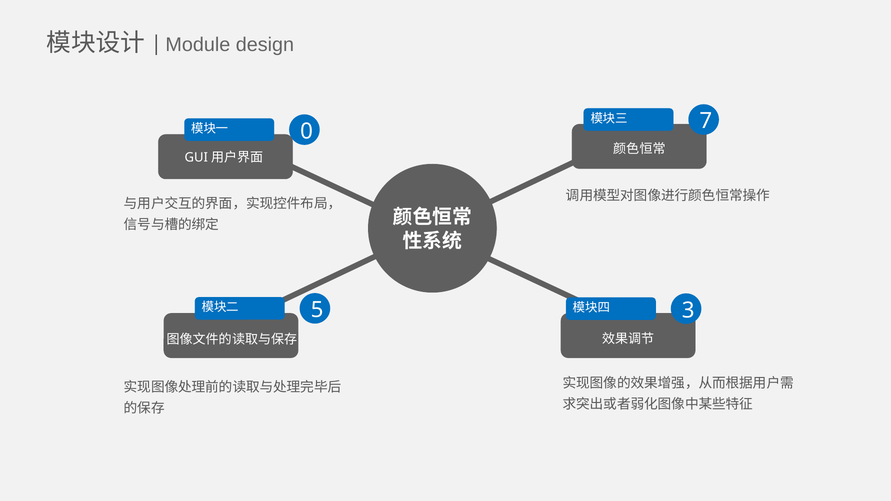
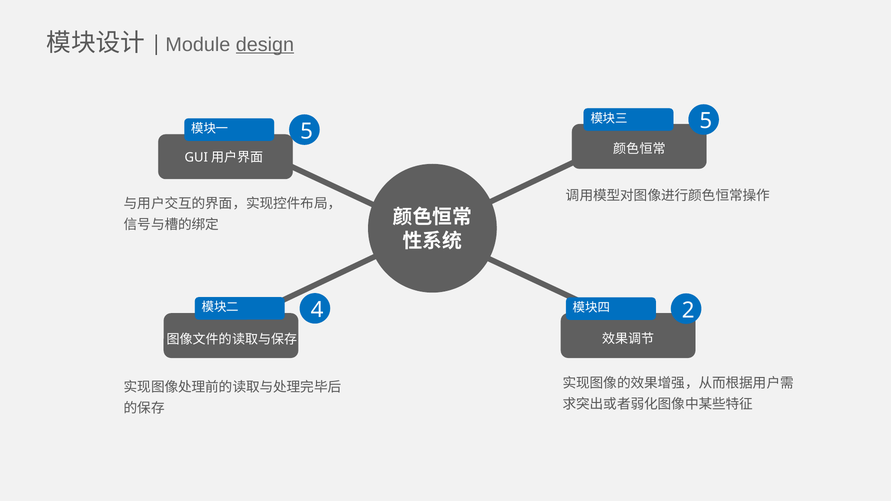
design underline: none -> present
7 at (706, 121): 7 -> 5
0 at (307, 131): 0 -> 5
5: 5 -> 4
3: 3 -> 2
